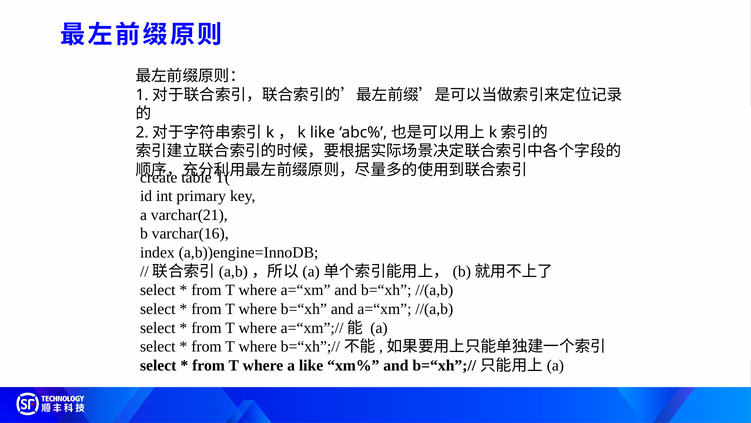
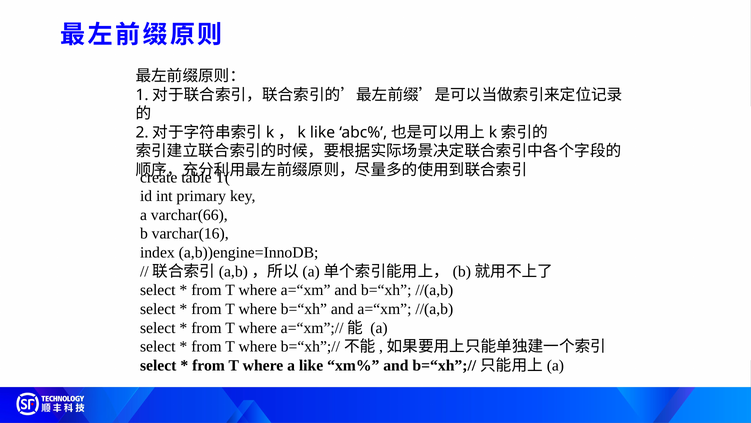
varchar(21: varchar(21 -> varchar(66
